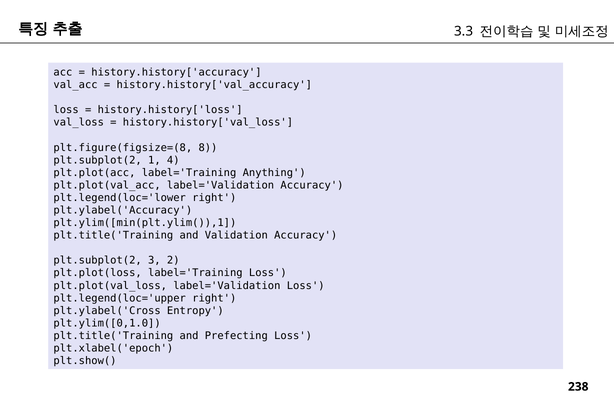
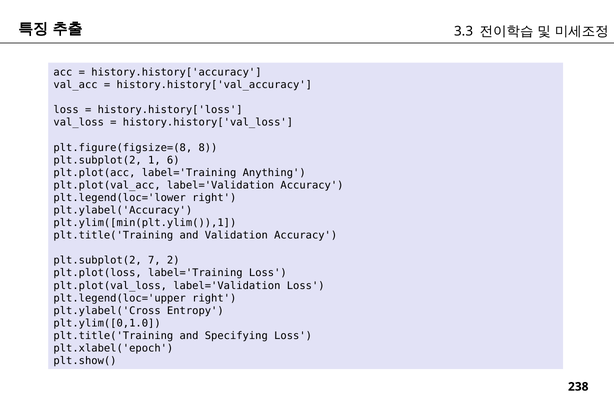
4: 4 -> 6
3: 3 -> 7
Prefecting: Prefecting -> Specifying
